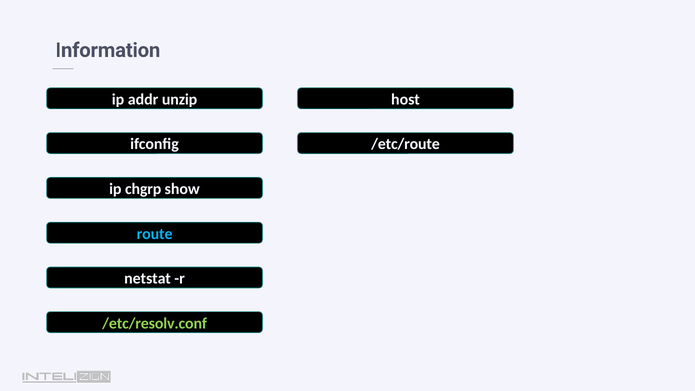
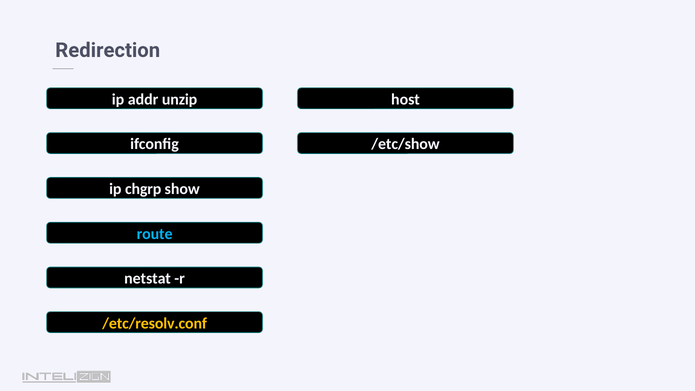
Information: Information -> Redirection
/etc/route: /etc/route -> /etc/show
/etc/resolv.conf colour: light green -> yellow
